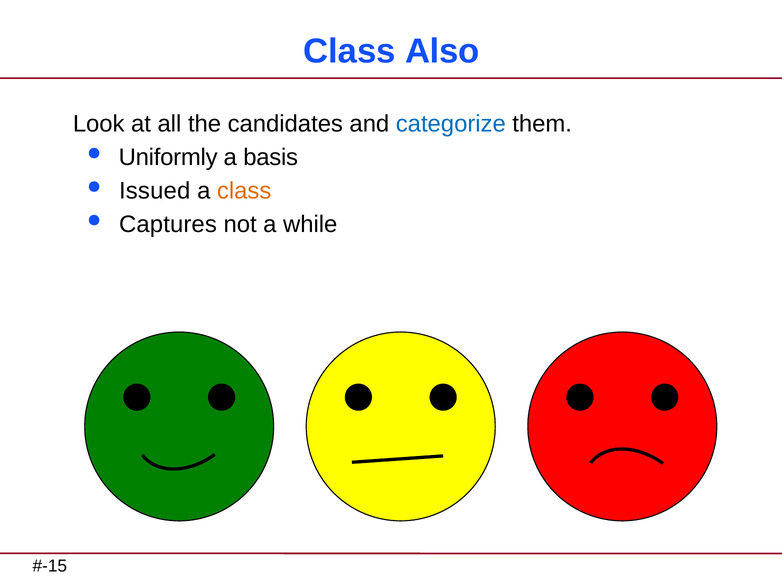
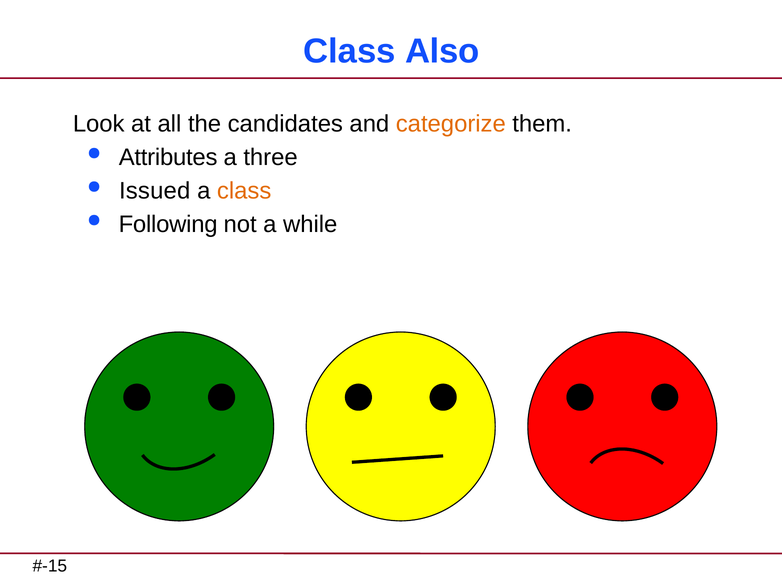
categorize colour: blue -> orange
Uniformly: Uniformly -> Attributes
basis: basis -> three
Captures: Captures -> Following
